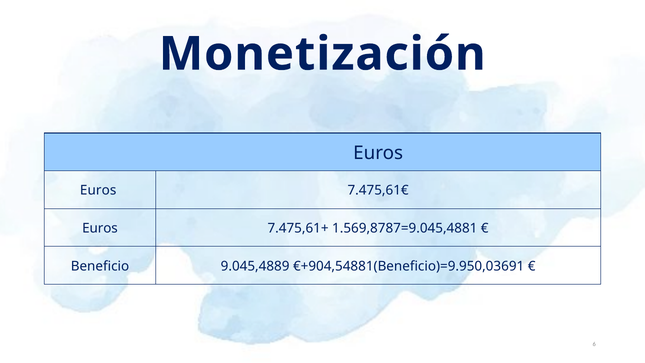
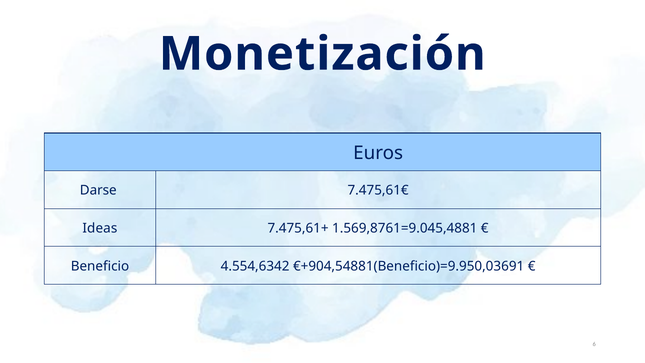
Euros at (98, 190): Euros -> Darse
Euros at (100, 228): Euros -> Ideas
1.569,8787=9.045,4881: 1.569,8787=9.045,4881 -> 1.569,8761=9.045,4881
9.045,4889: 9.045,4889 -> 4.554,6342
